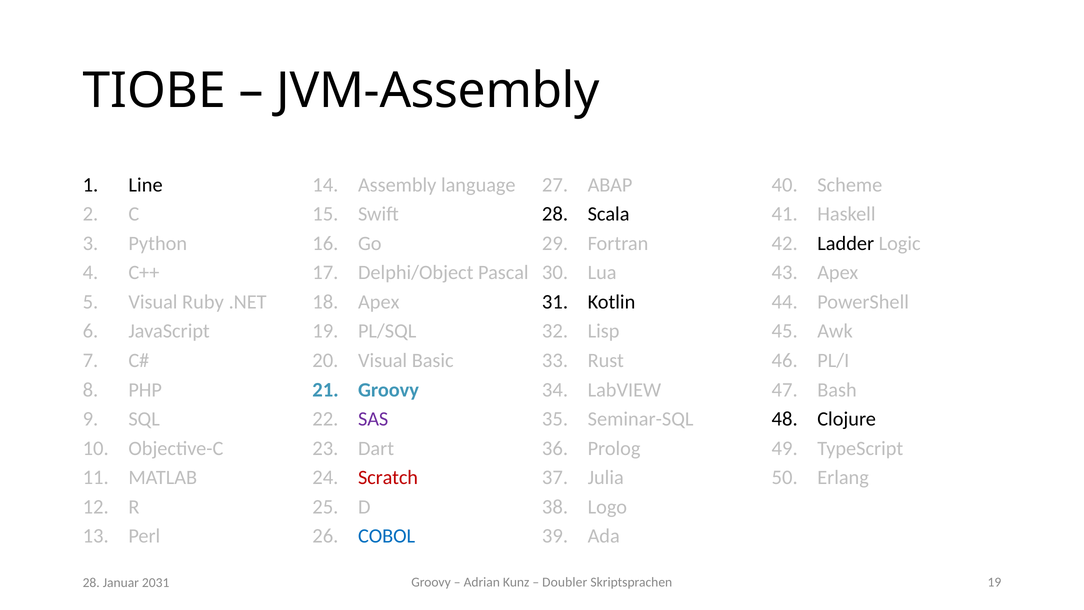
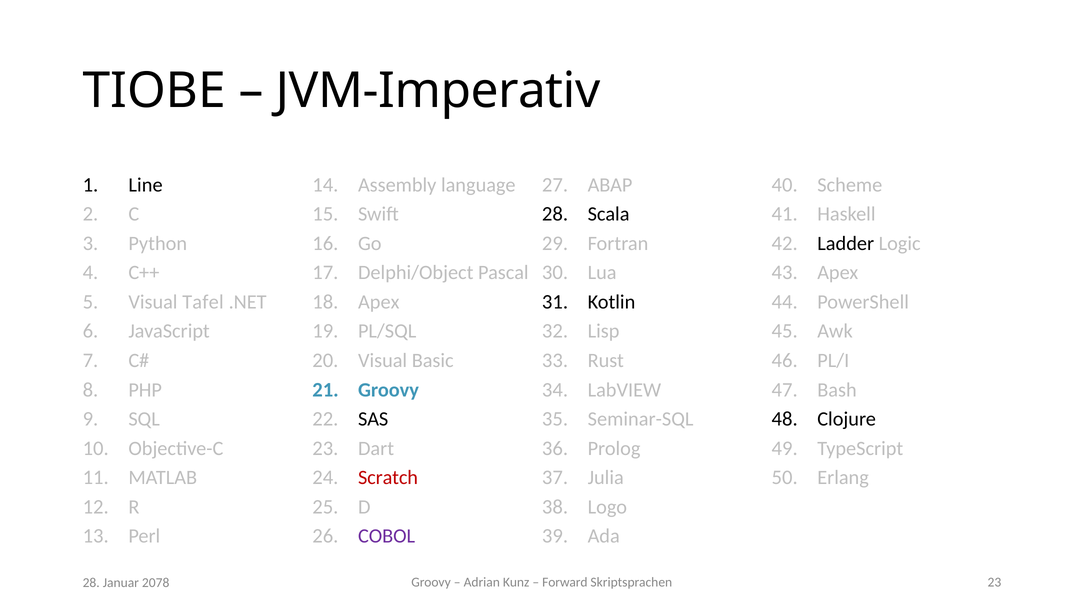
JVM-Assembly: JVM-Assembly -> JVM-Imperativ
Ruby: Ruby -> Tafel
SAS colour: purple -> black
COBOL colour: blue -> purple
Doubler: Doubler -> Forward
Skriptsprachen 19: 19 -> 23
2031: 2031 -> 2078
